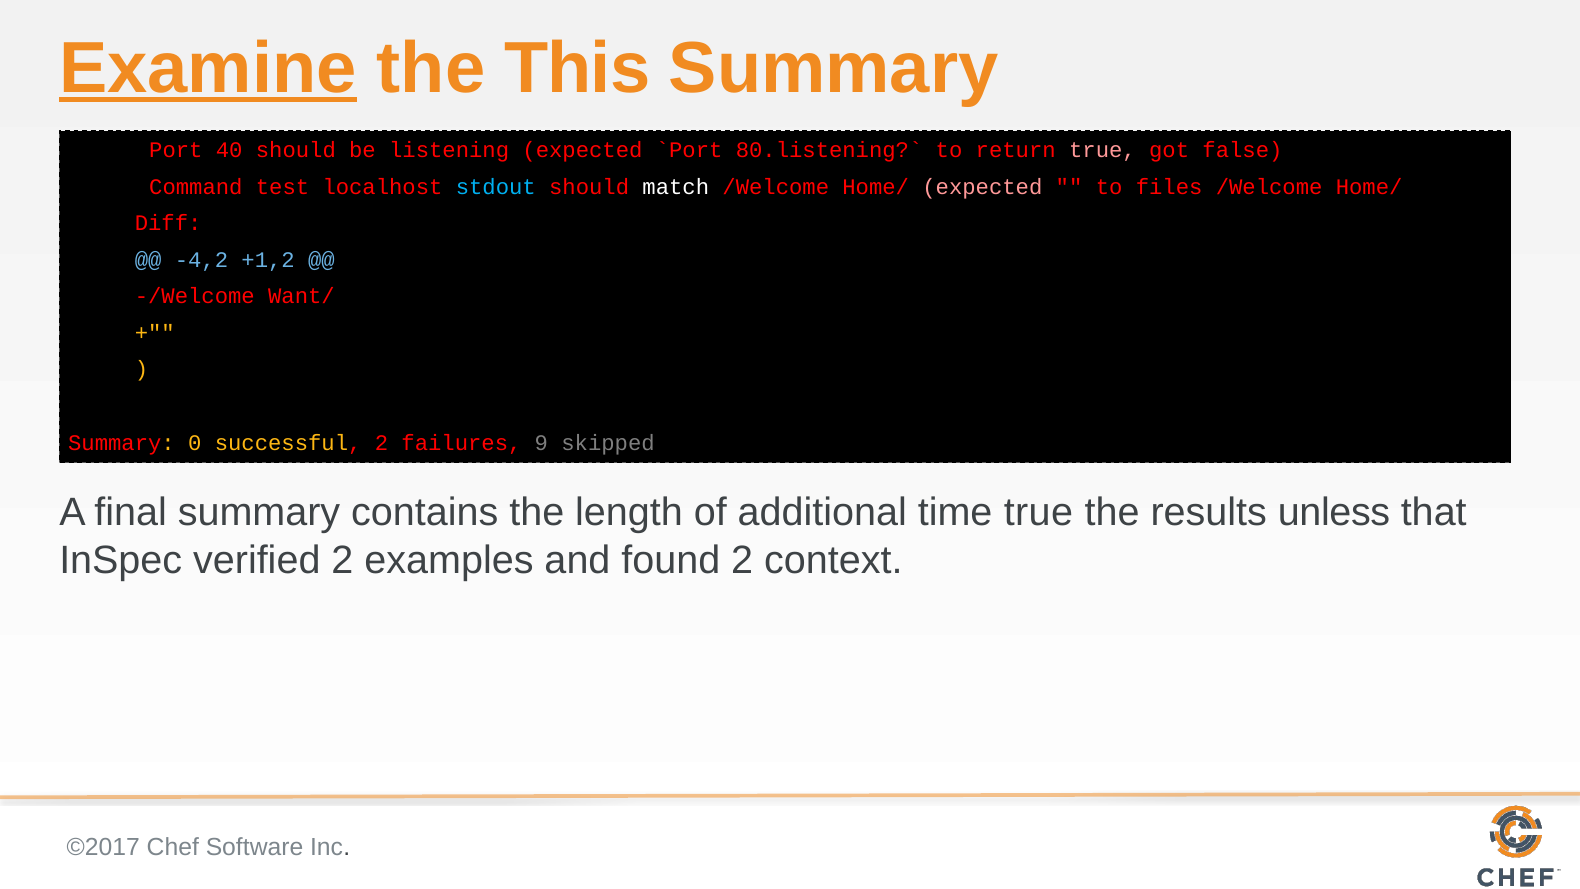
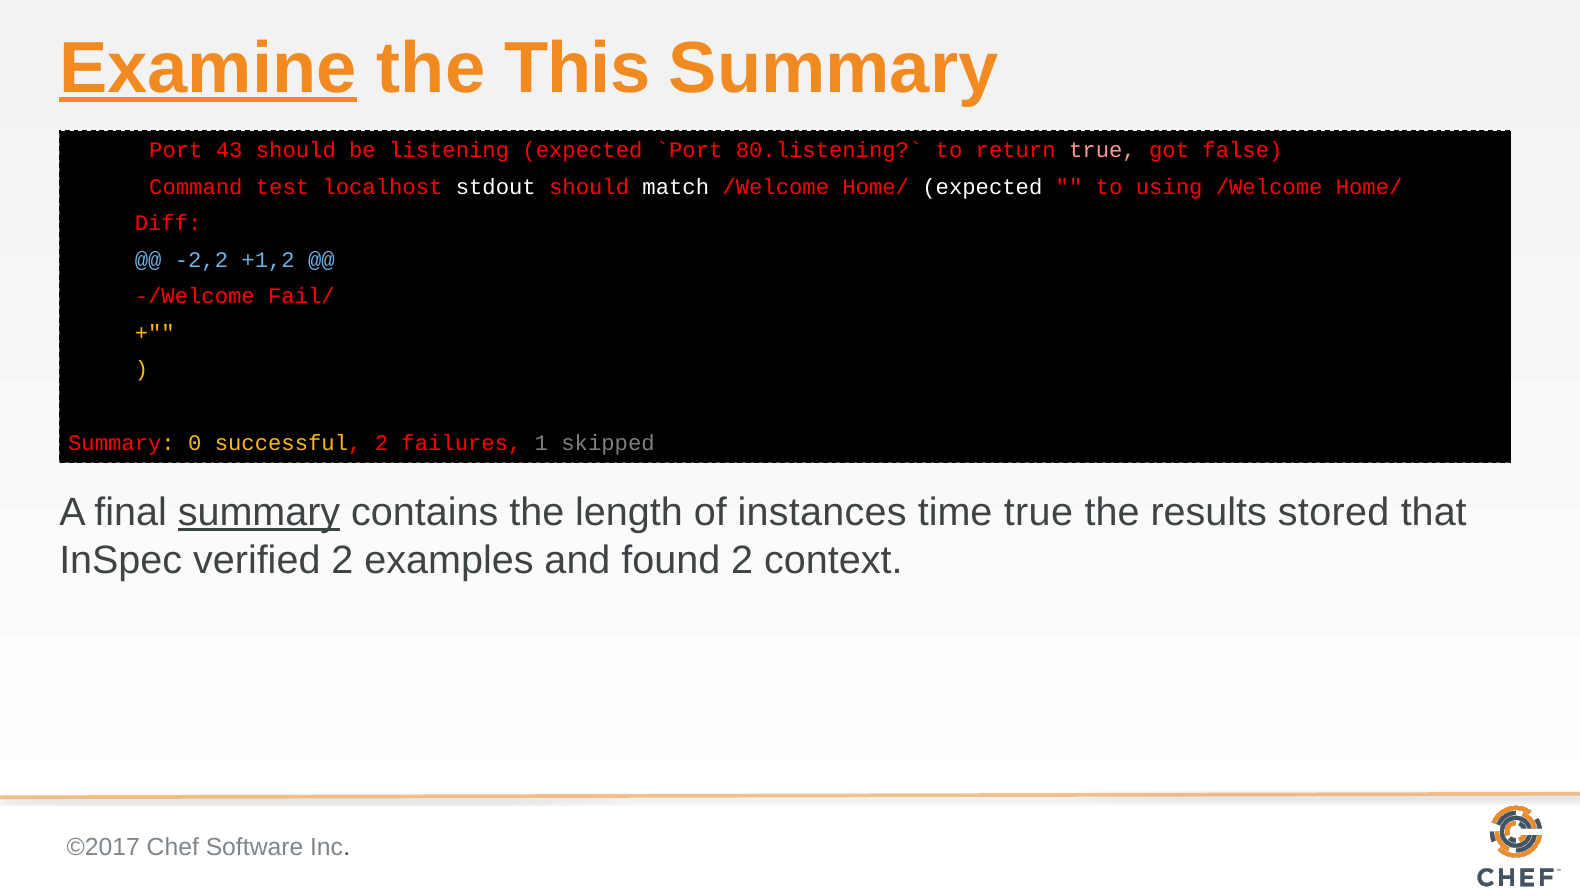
40: 40 -> 43
stdout colour: light blue -> white
expected at (982, 187) colour: pink -> white
files: files -> using
-4,2: -4,2 -> -2,2
Want/: Want/ -> Fail/
9: 9 -> 1
summary at (259, 512) underline: none -> present
additional: additional -> instances
unless: unless -> stored
